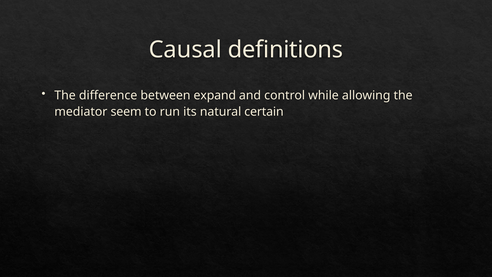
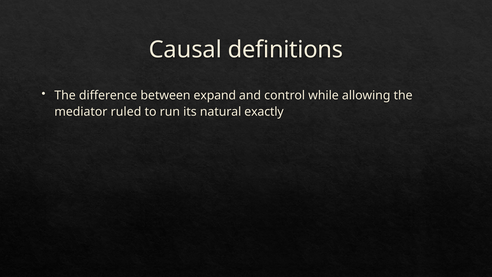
seem: seem -> ruled
certain: certain -> exactly
